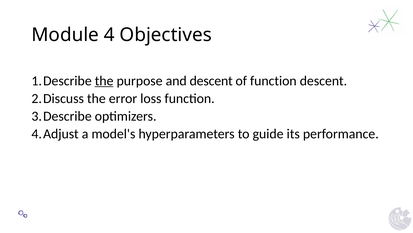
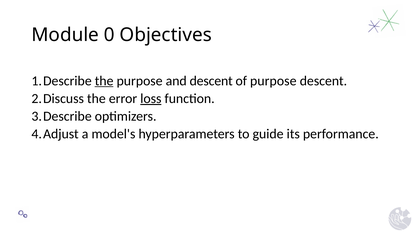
4: 4 -> 0
of function: function -> purpose
loss underline: none -> present
